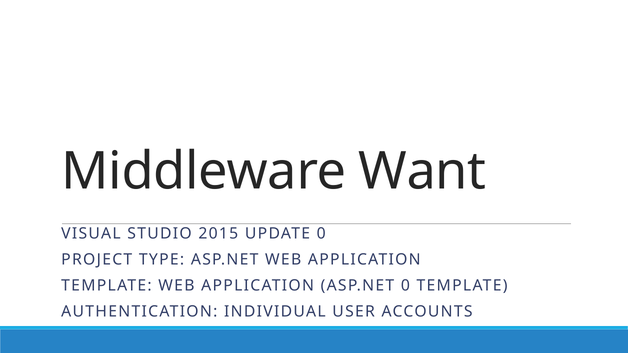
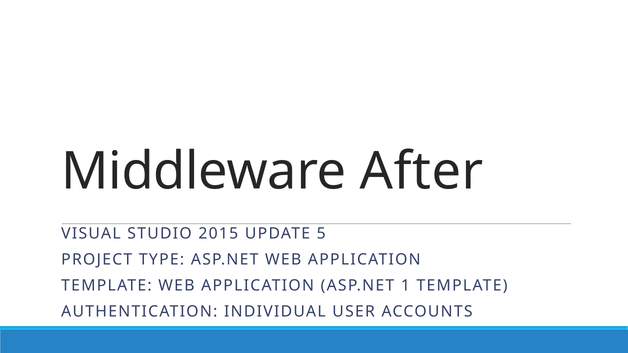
Want: Want -> After
UPDATE 0: 0 -> 5
ASP.NET 0: 0 -> 1
